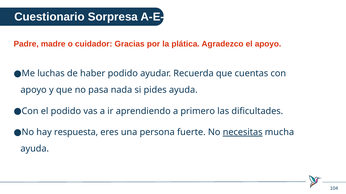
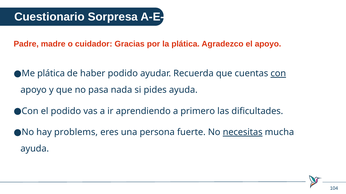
Me luchas: luchas -> plática
con at (278, 74) underline: none -> present
respuesta: respuesta -> problems
